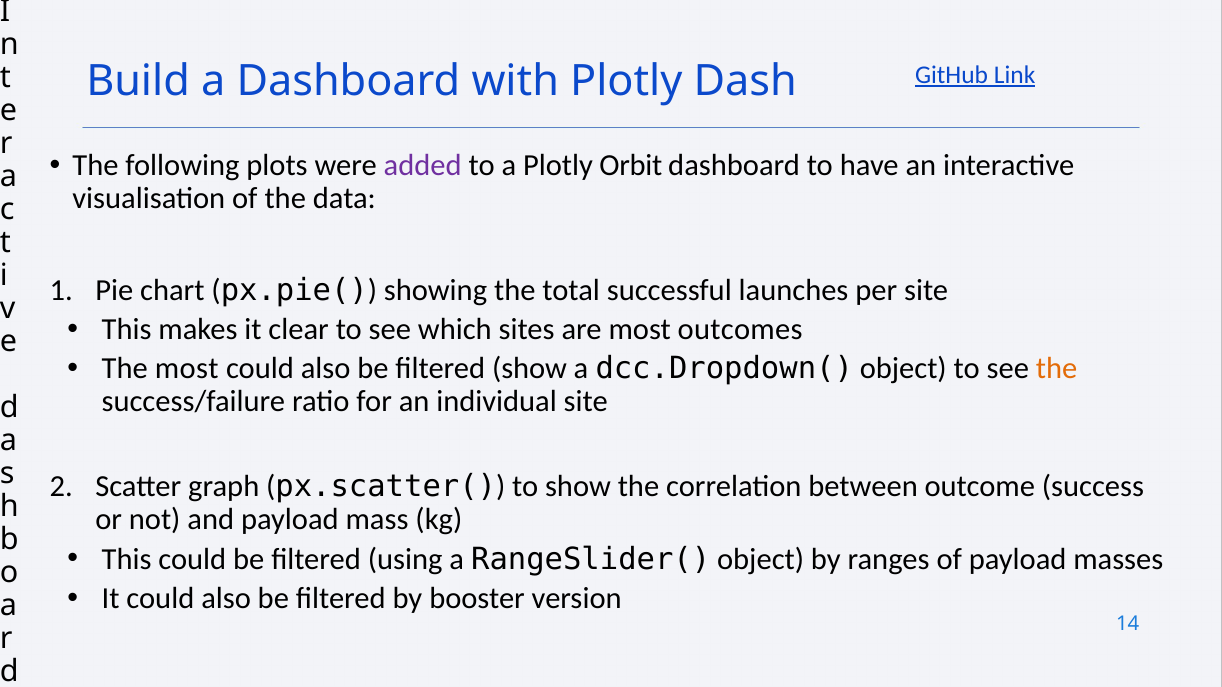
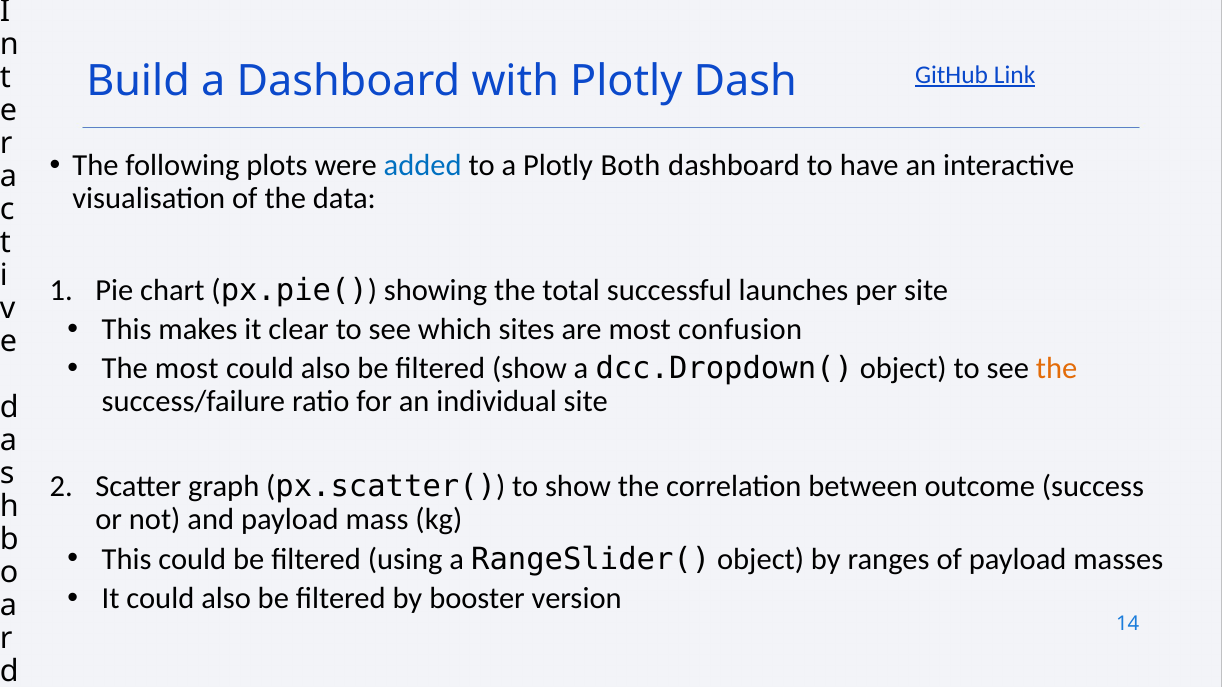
added colour: purple -> blue
Orbit: Orbit -> Both
outcomes: outcomes -> confusion
